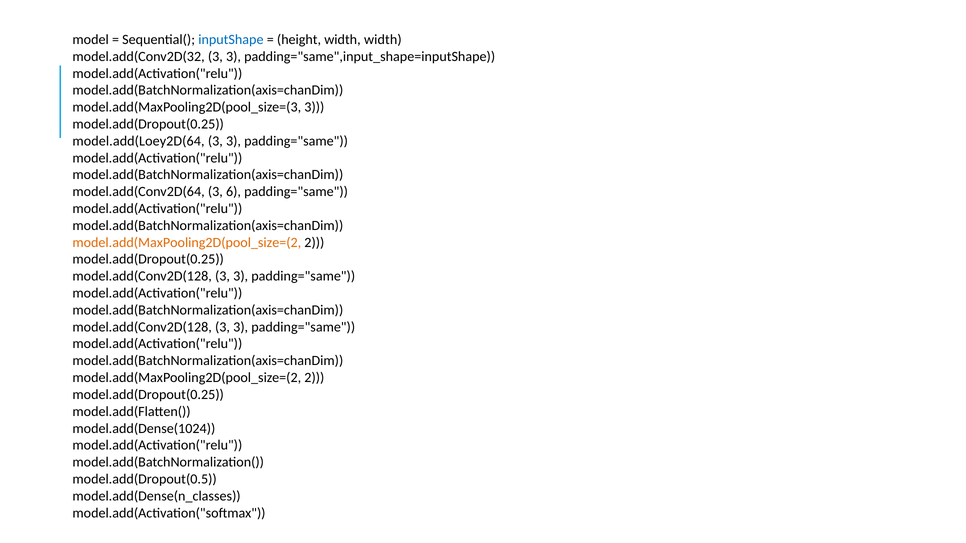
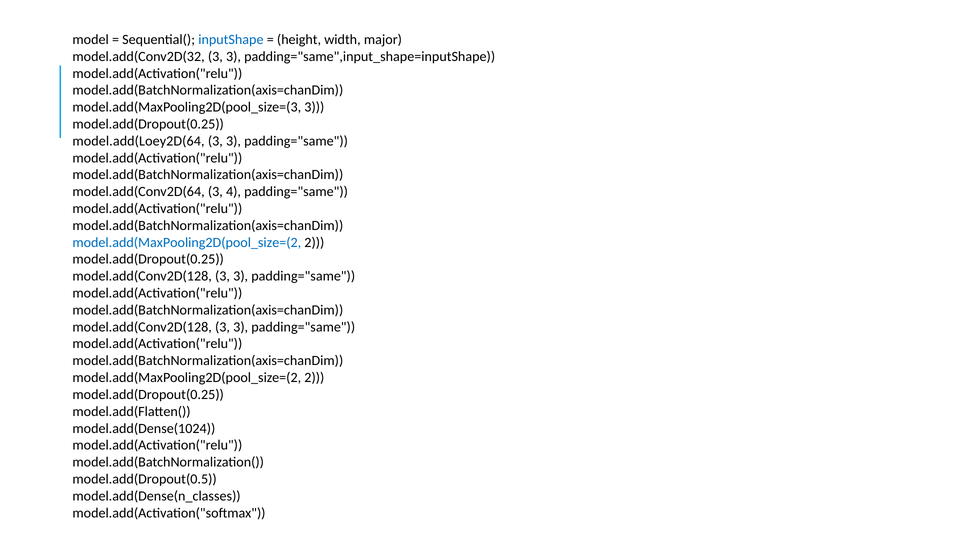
width width: width -> major
6: 6 -> 4
model.add(MaxPooling2D(pool_size=(2 at (187, 243) colour: orange -> blue
